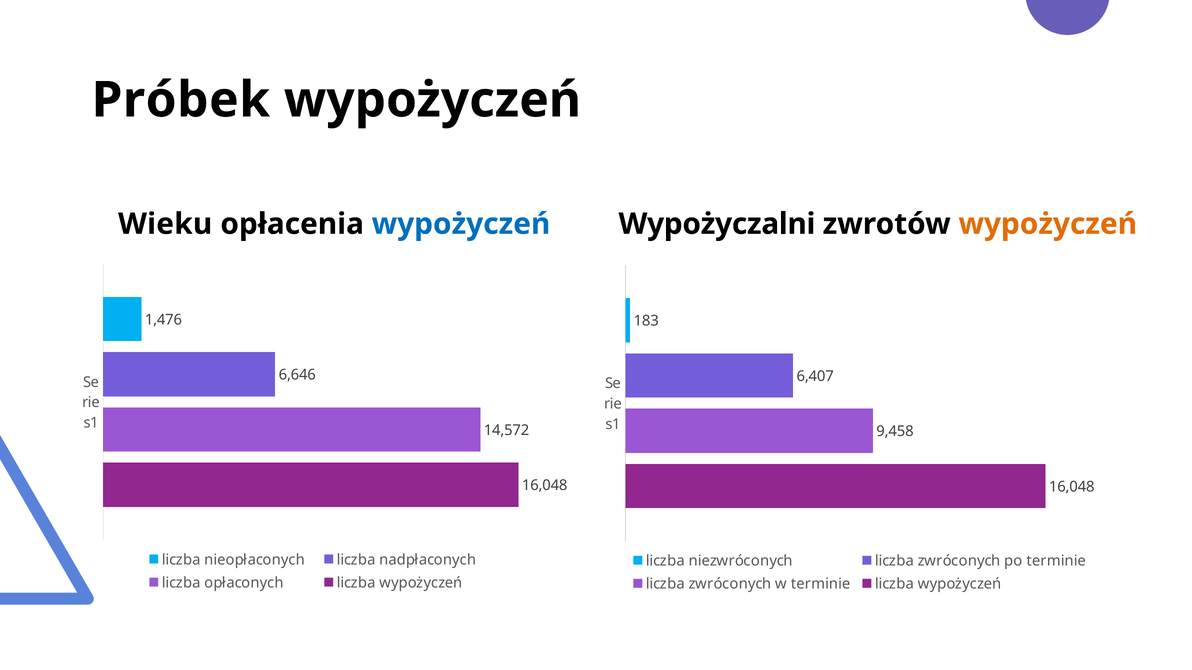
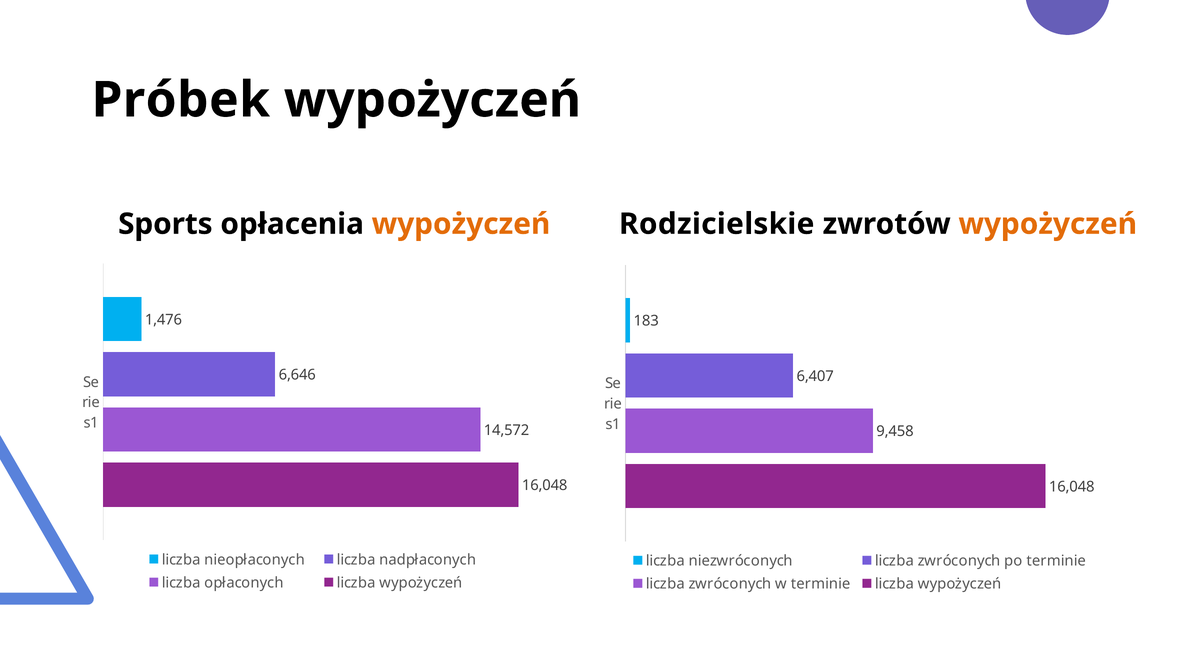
Wieku: Wieku -> Sports
wypożyczeń at (461, 224) colour: blue -> orange
Wypożyczalni: Wypożyczalni -> Rodzicielskie
